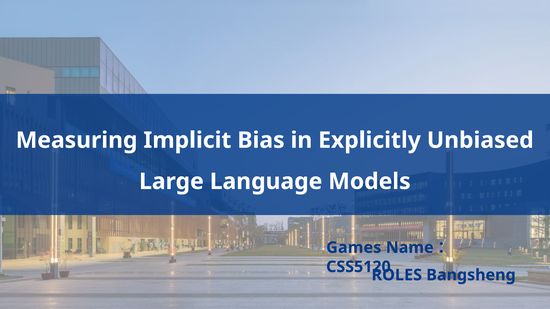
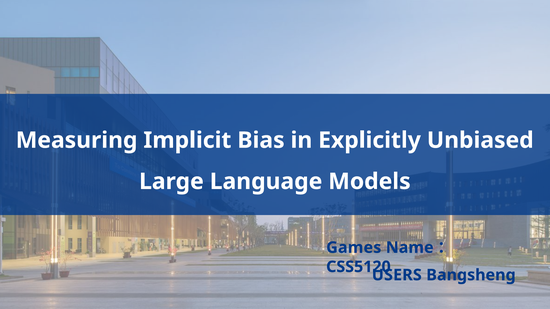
ROLES: ROLES -> USERS
